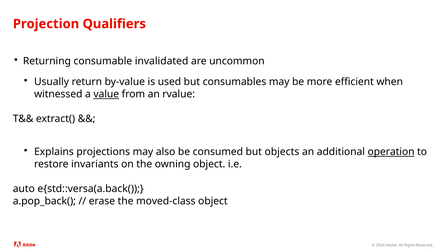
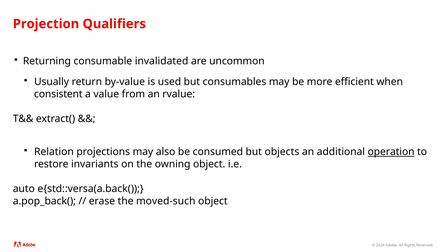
witnessed: witnessed -> consistent
value underline: present -> none
Explains: Explains -> Relation
moved-class: moved-class -> moved-such
